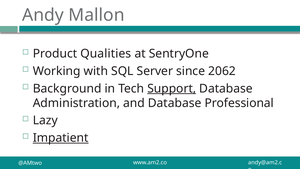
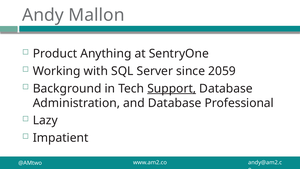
Qualities: Qualities -> Anything
2062: 2062 -> 2059
Impatient underline: present -> none
